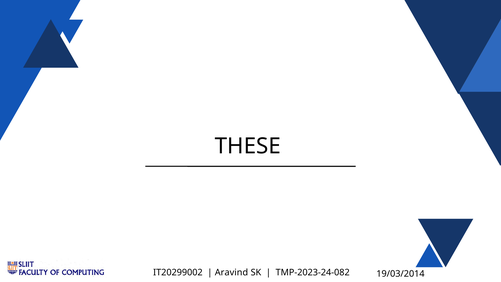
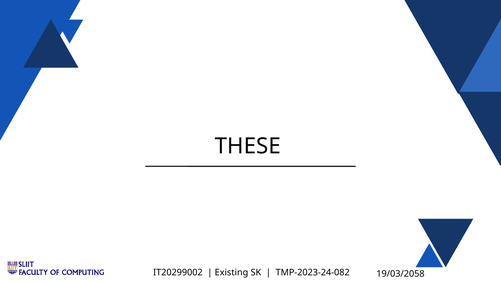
Aravind: Aravind -> Existing
19/03/2014: 19/03/2014 -> 19/03/2058
